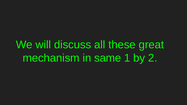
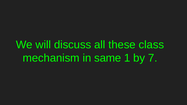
great: great -> class
2: 2 -> 7
